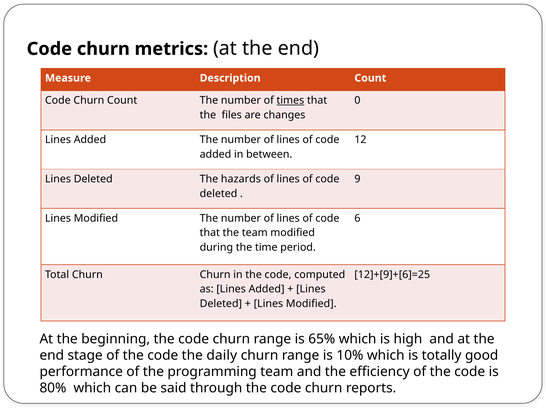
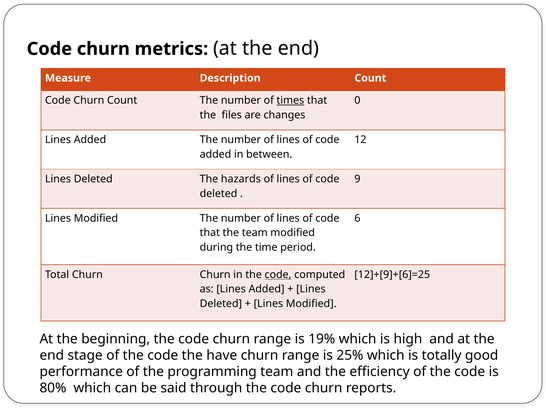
code at (278, 275) underline: none -> present
65%: 65% -> 19%
daily: daily -> have
10%: 10% -> 25%
